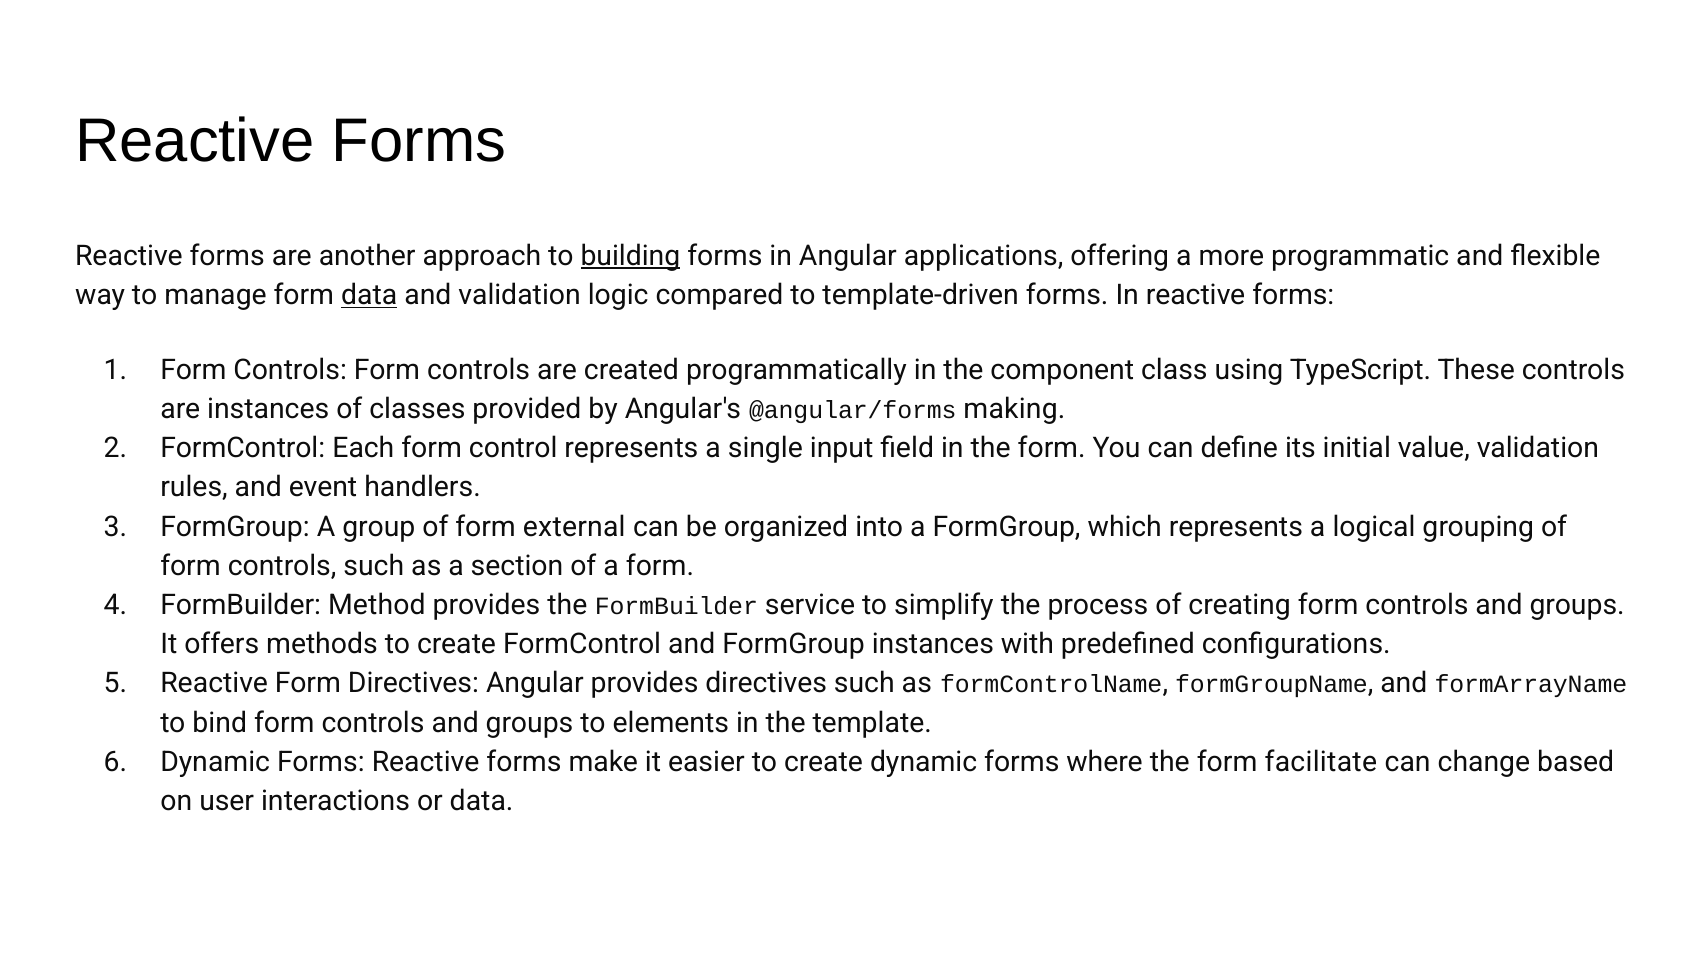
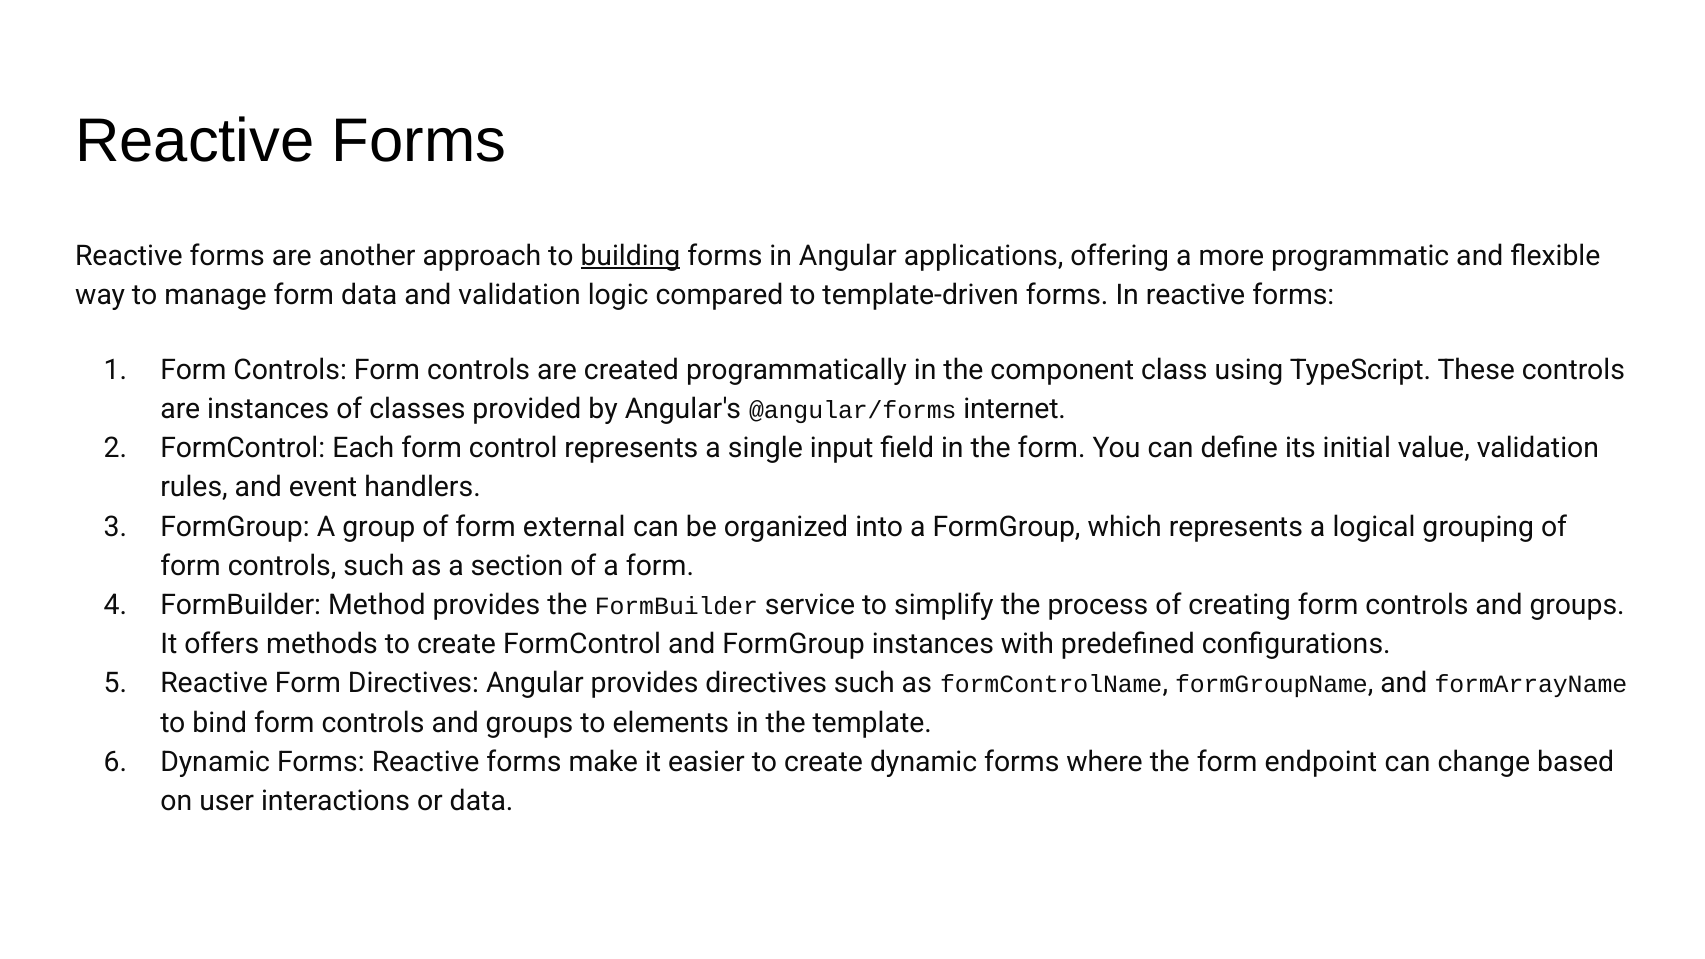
data at (369, 295) underline: present -> none
making: making -> internet
facilitate: facilitate -> endpoint
